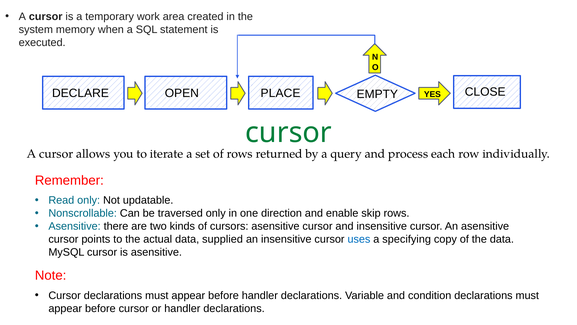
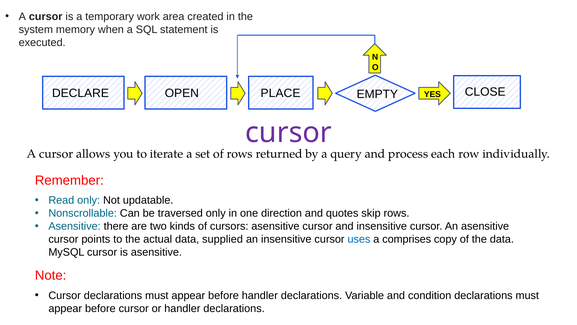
cursor at (288, 132) colour: green -> purple
enable: enable -> quotes
specifying: specifying -> comprises
